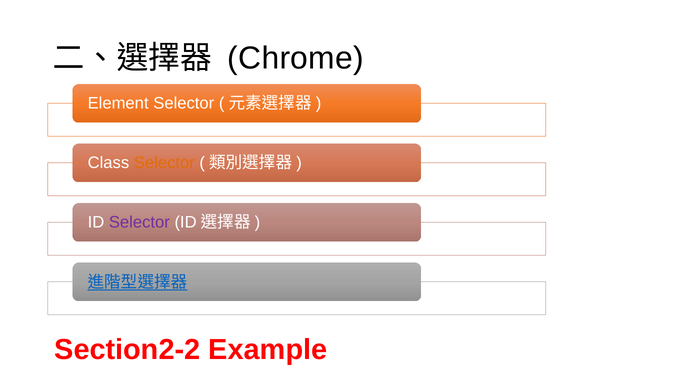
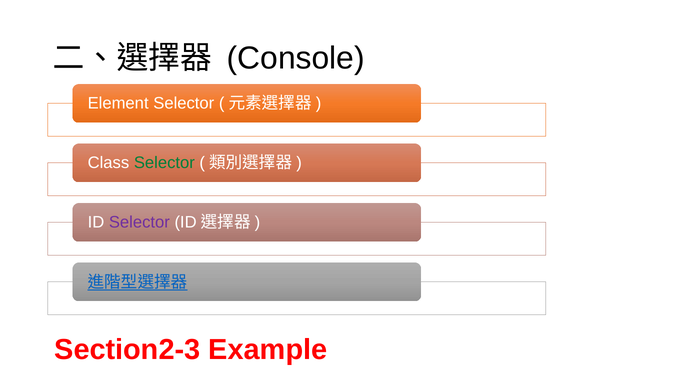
Chrome: Chrome -> Console
Selector at (164, 162) colour: orange -> green
Section2-2: Section2-2 -> Section2-3
